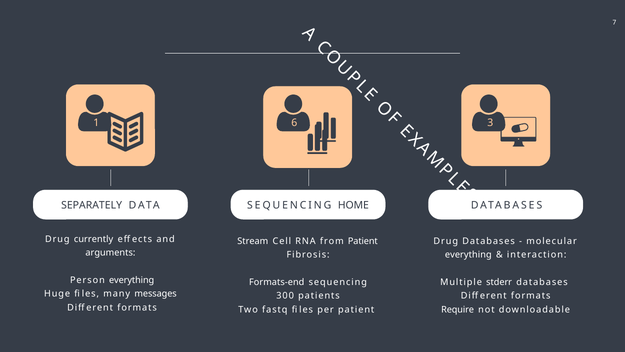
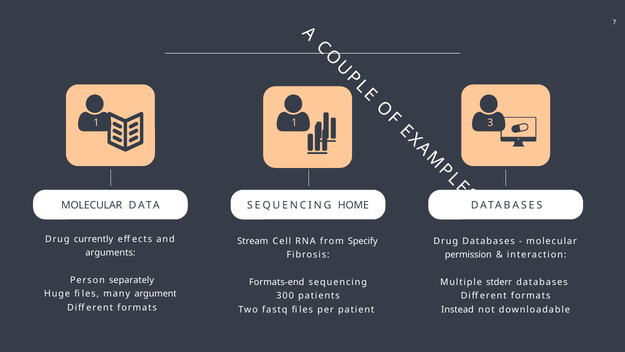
1 6: 6 -> 1
SEPARATELY at (92, 205): SEPARATELY -> MOLECULAR
from Patient: Patient -> Specify
everything at (468, 255): everything -> permission
Person everything: everything -> separately
messages: messages -> argument
Require: Require -> Instead
